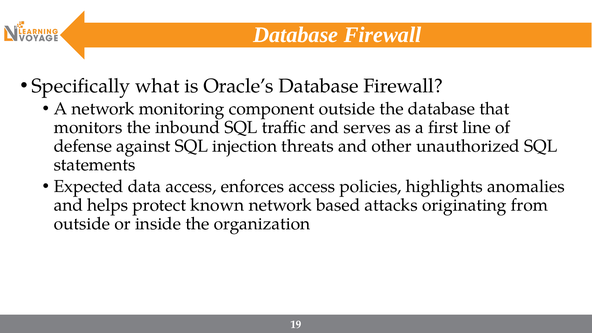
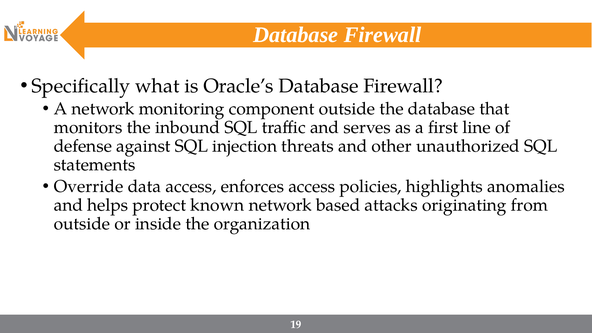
Expected: Expected -> Override
